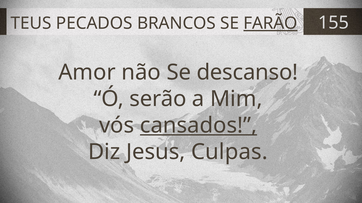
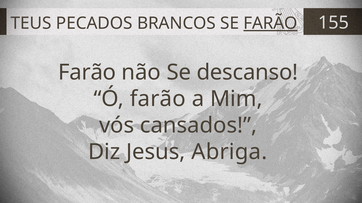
Amor at (87, 73): Amor -> Farão
Ó serão: serão -> farão
cansados underline: present -> none
Culpas: Culpas -> Abriga
